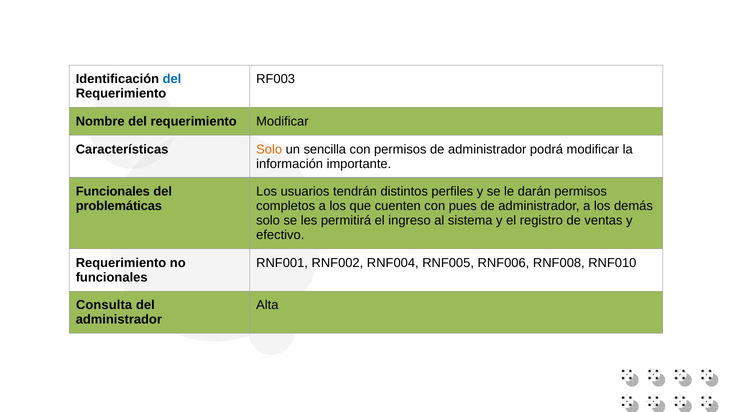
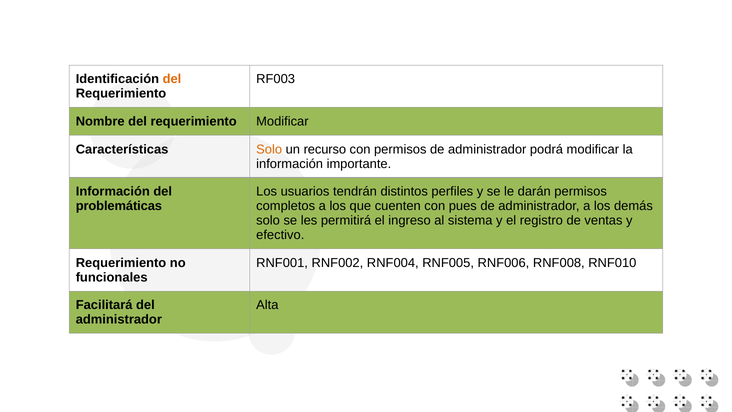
del at (172, 79) colour: blue -> orange
sencilla: sencilla -> recurso
Funcionales at (113, 191): Funcionales -> Información
Consulta: Consulta -> Facilitará
